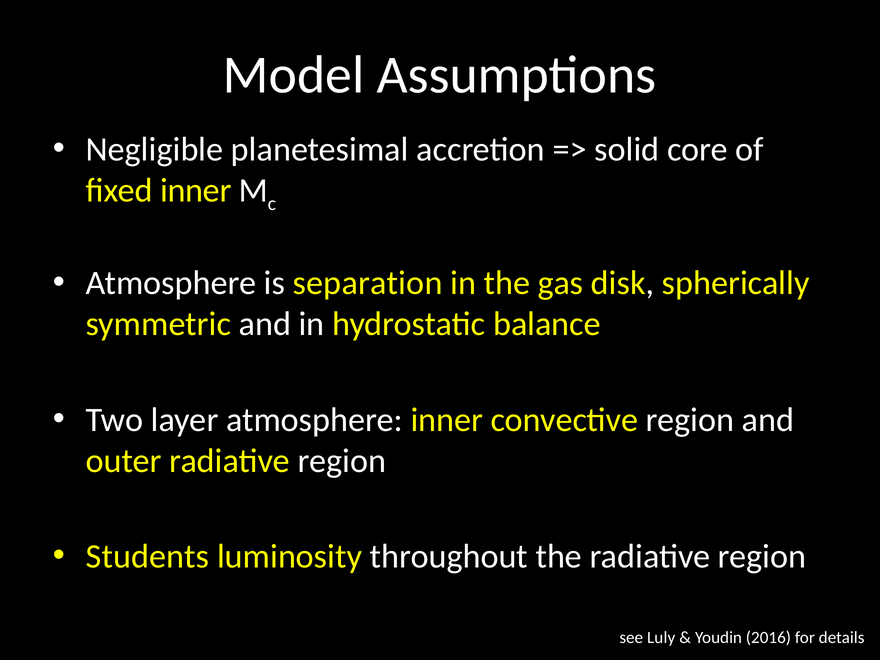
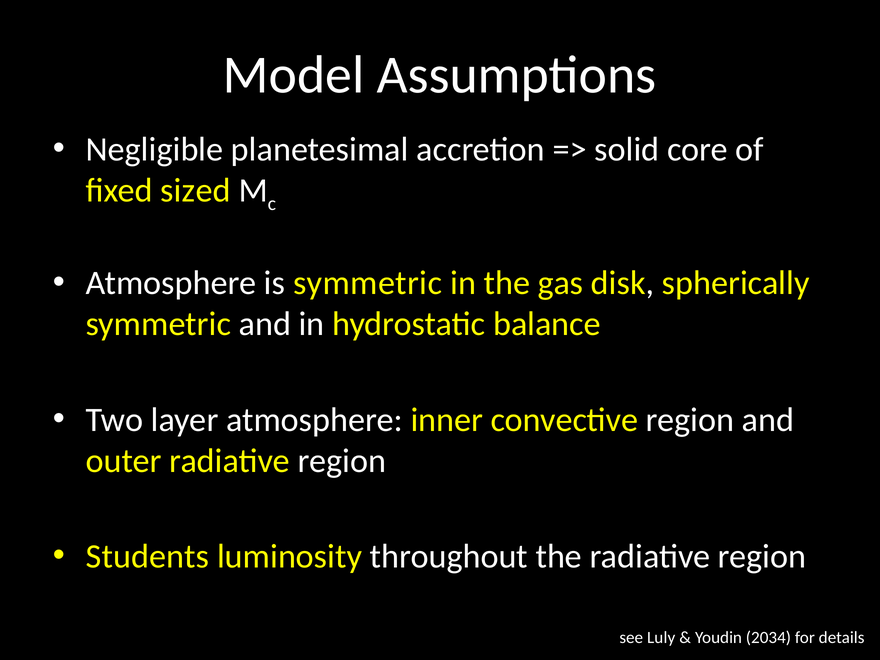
fixed inner: inner -> sized
is separation: separation -> symmetric
2016: 2016 -> 2034
